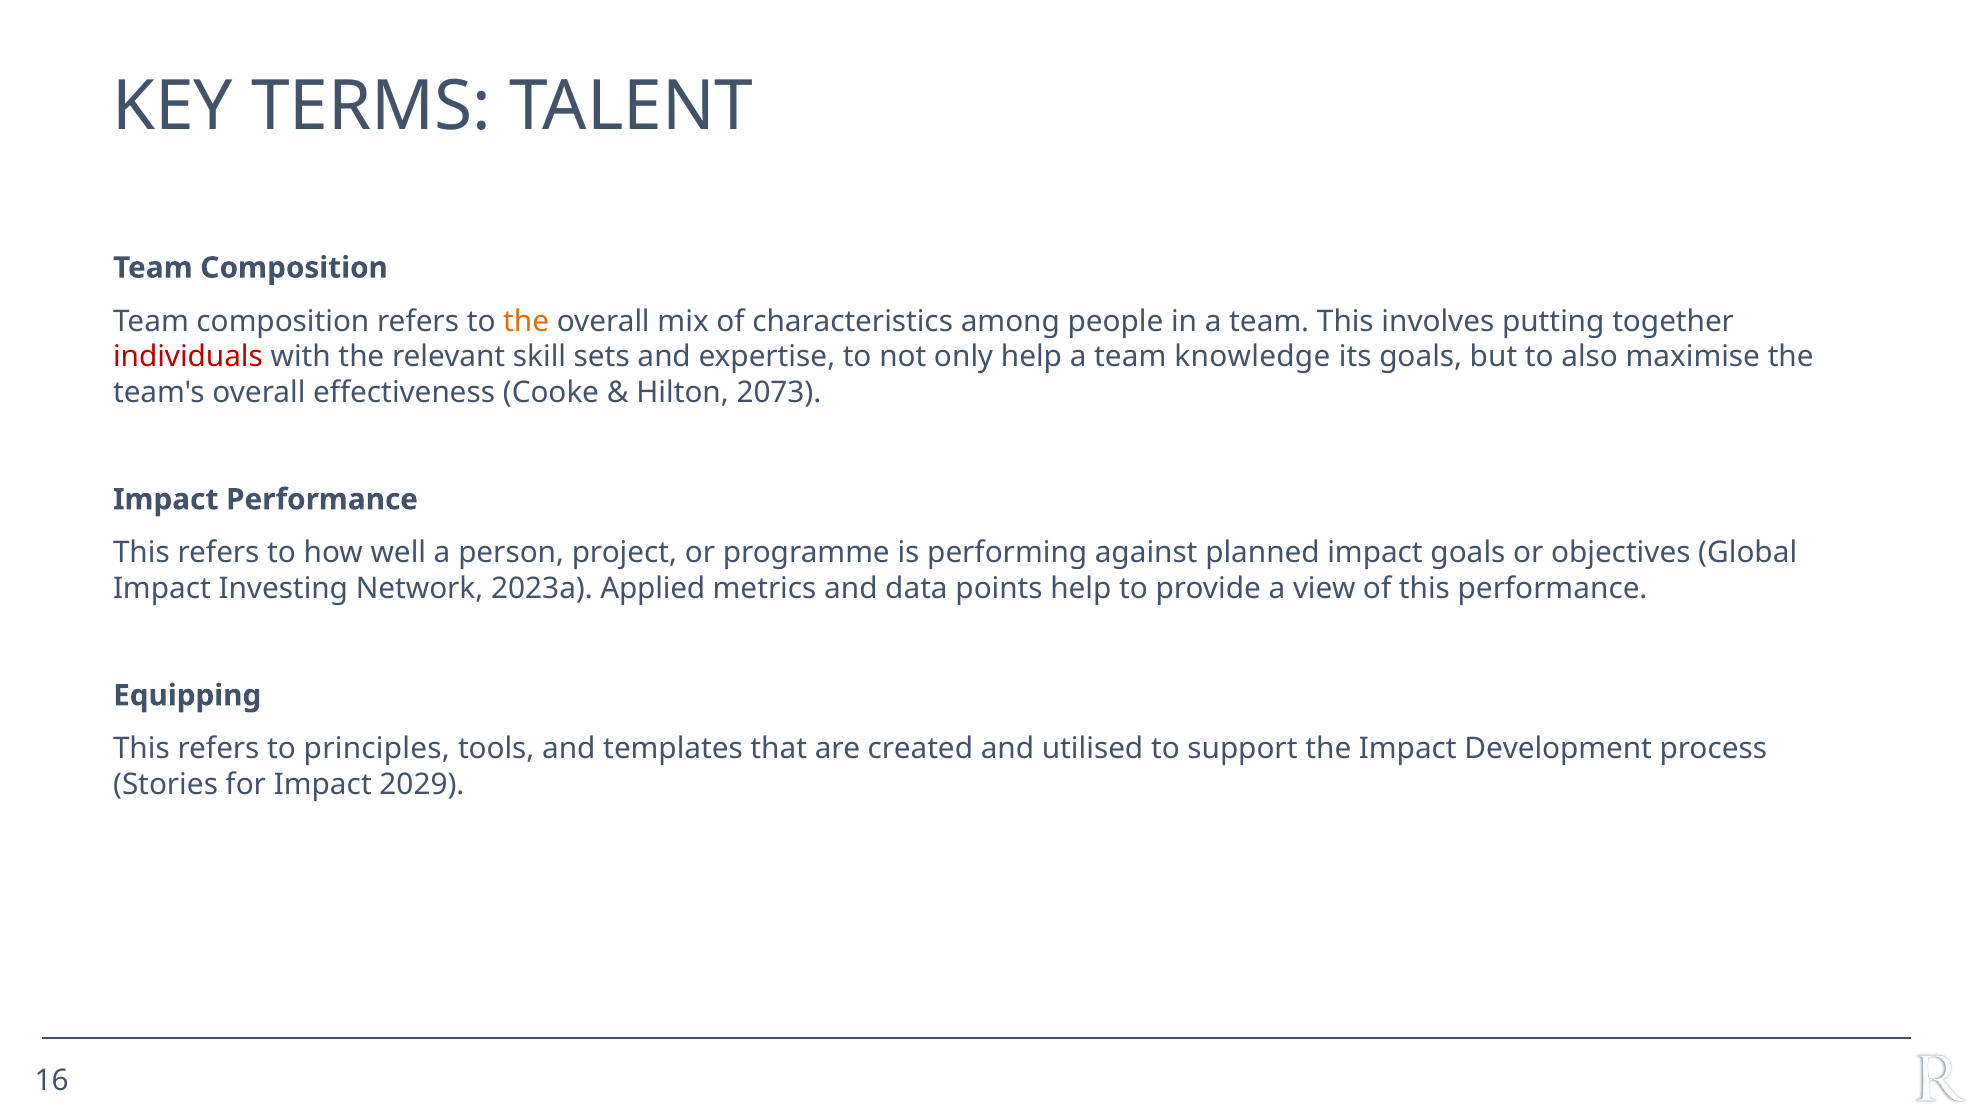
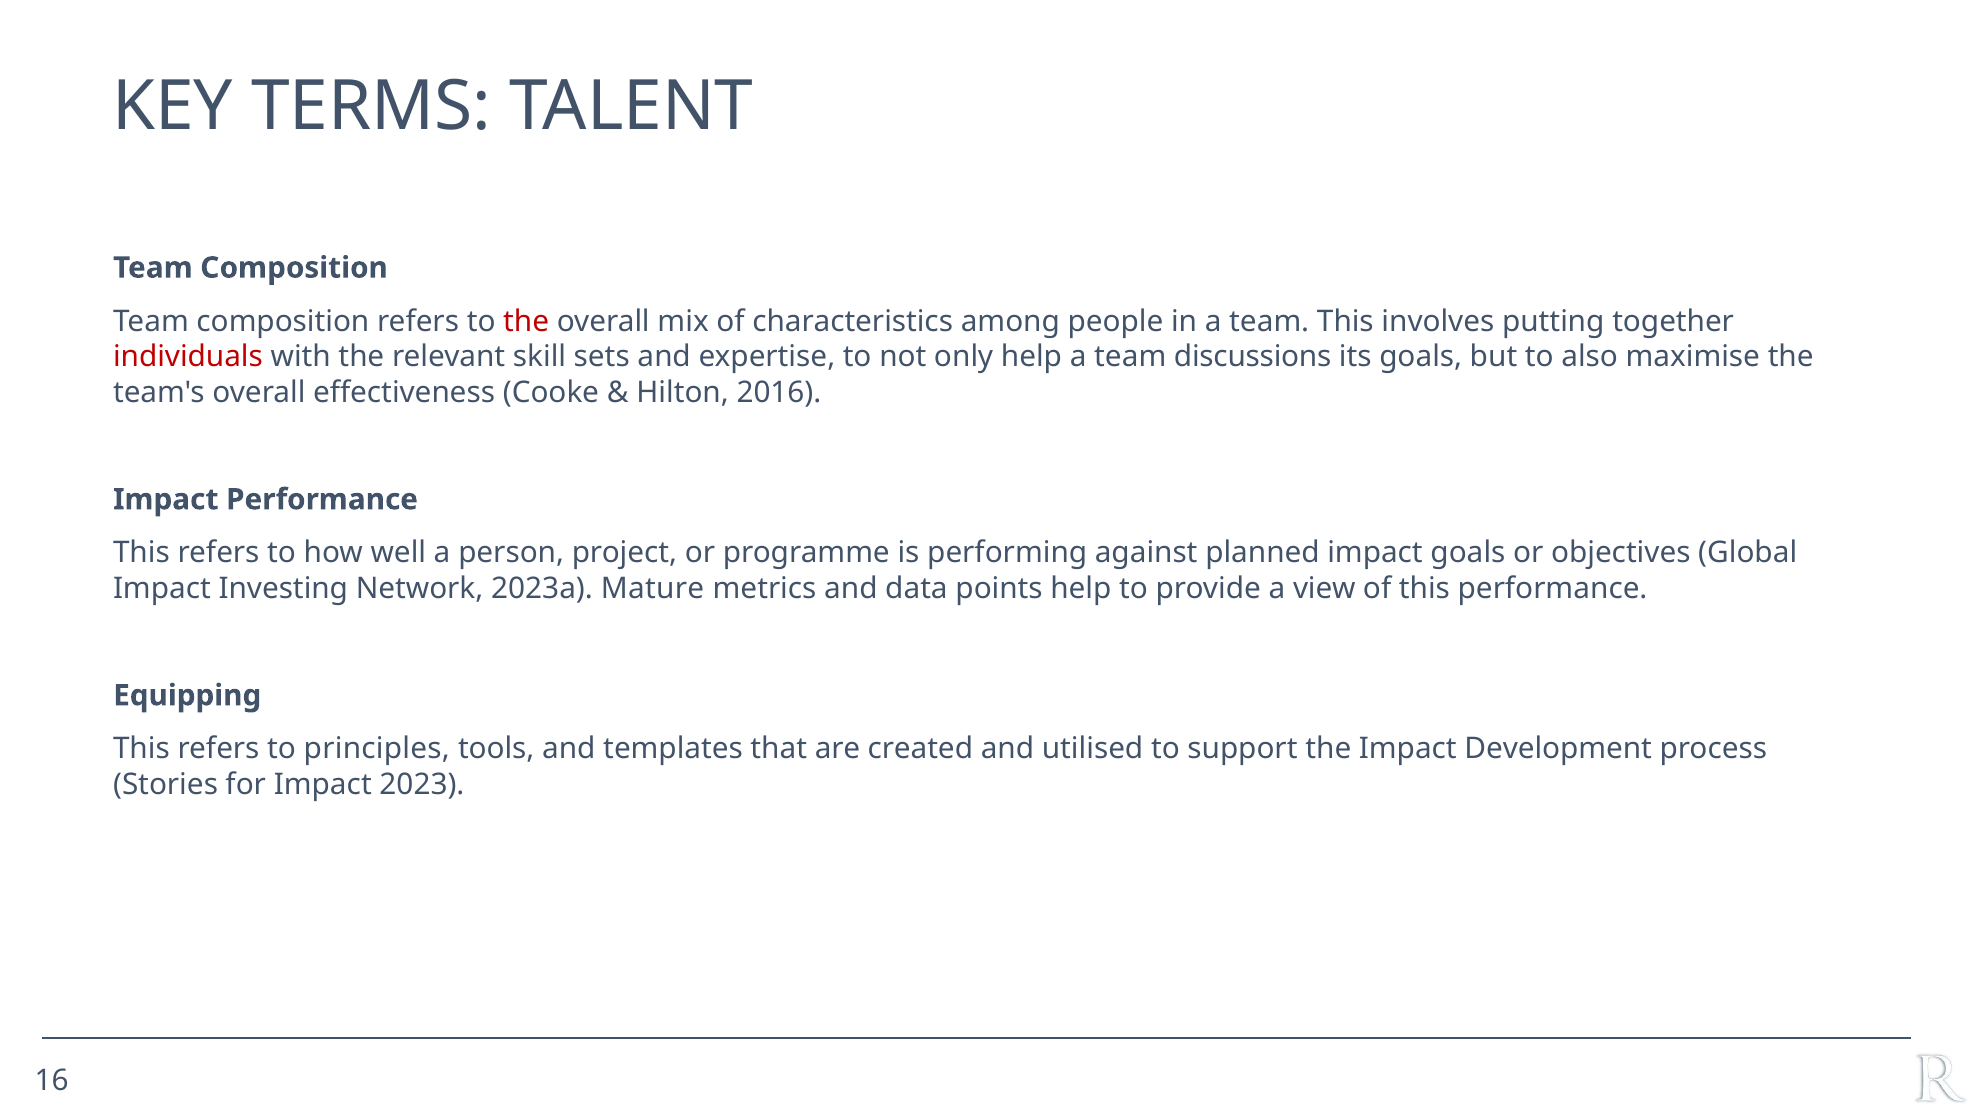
the at (526, 321) colour: orange -> red
knowledge: knowledge -> discussions
2073: 2073 -> 2016
Applied: Applied -> Mature
2029: 2029 -> 2023
